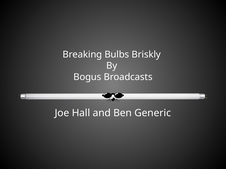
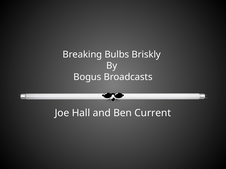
Generic: Generic -> Current
